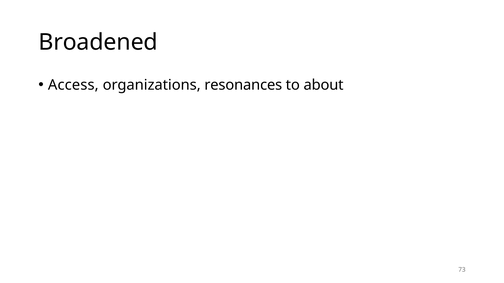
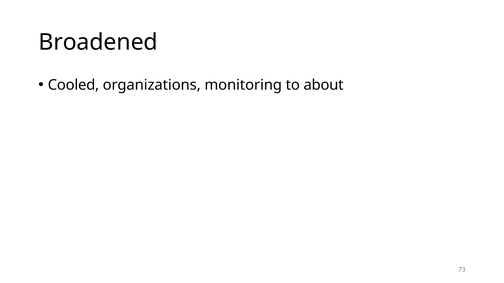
Access: Access -> Cooled
resonances: resonances -> monitoring
